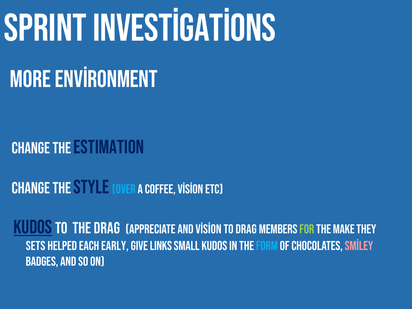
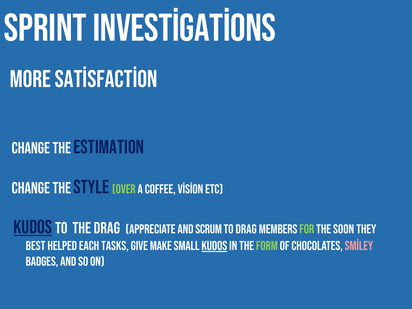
environment: environment -> satisfaction
over colour: light blue -> light green
and vision: vision -> scrum
make: make -> soon
sets: sets -> best
early: early -> tasks
lınks: lınks -> make
kudos at (214, 246) underline: none -> present
form colour: light blue -> light green
